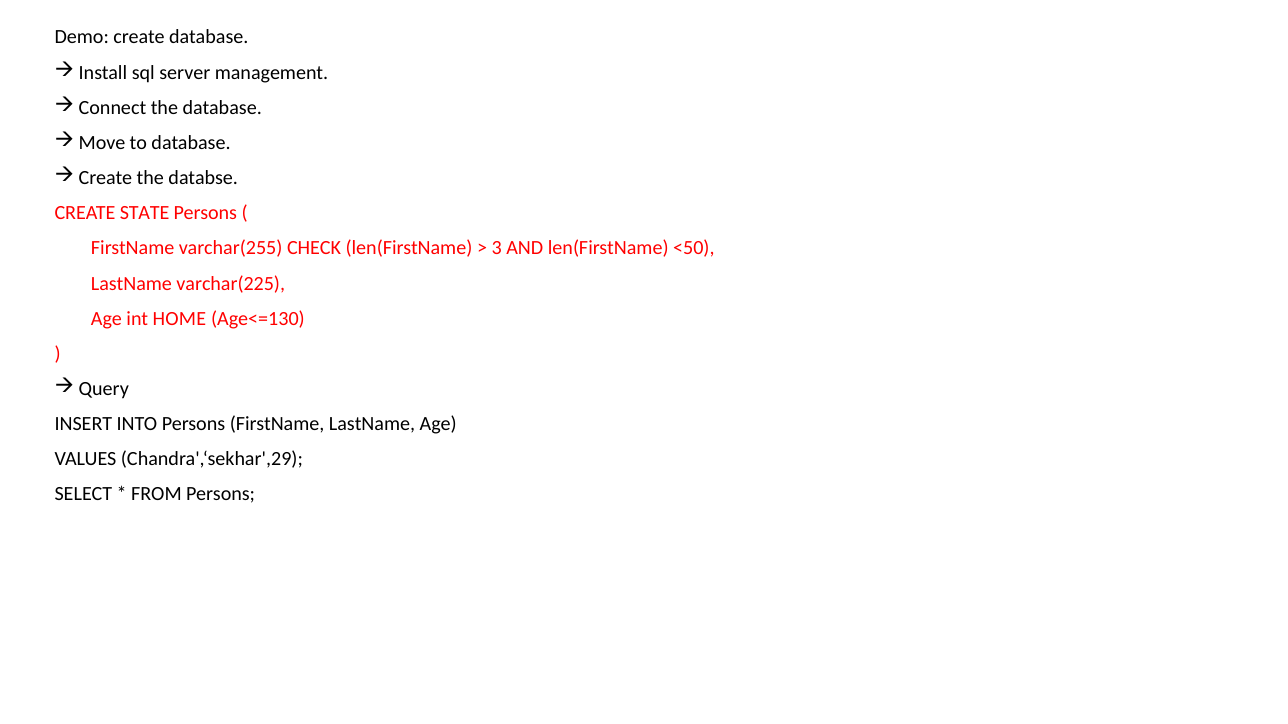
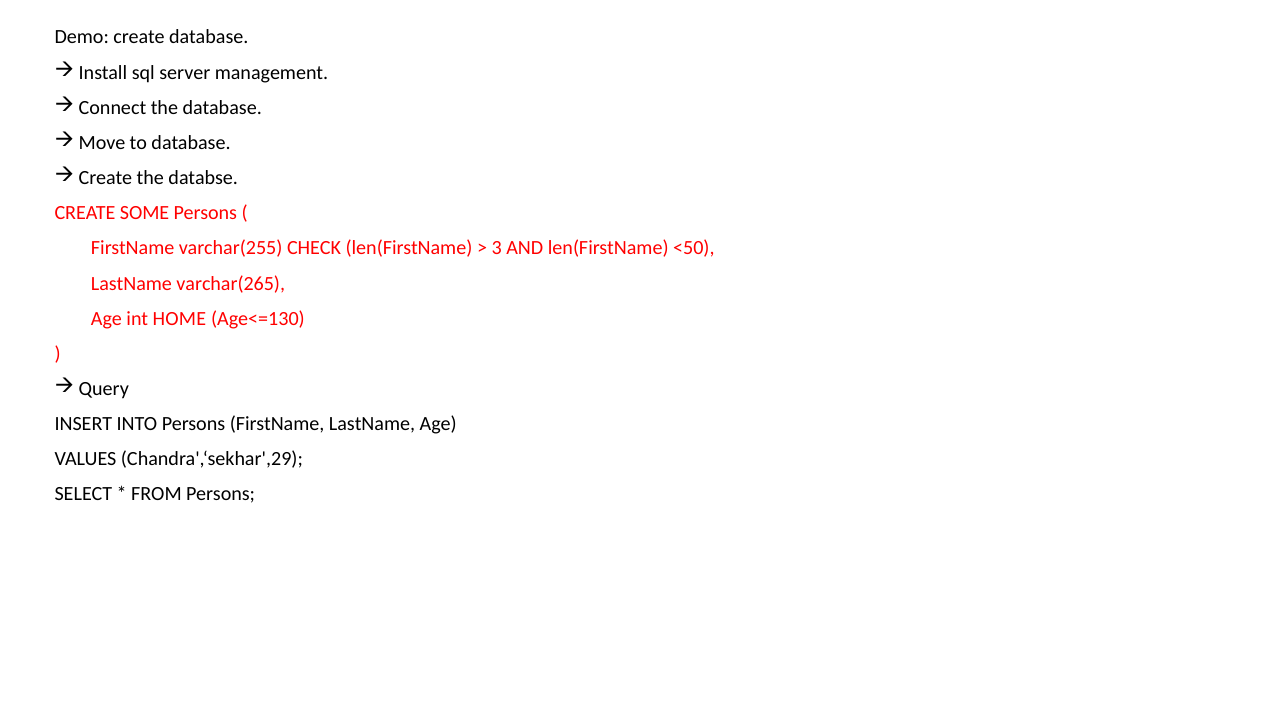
STATE: STATE -> SOME
varchar(225: varchar(225 -> varchar(265
